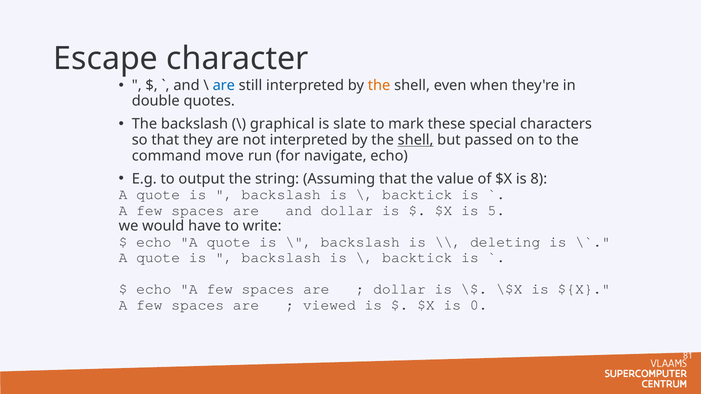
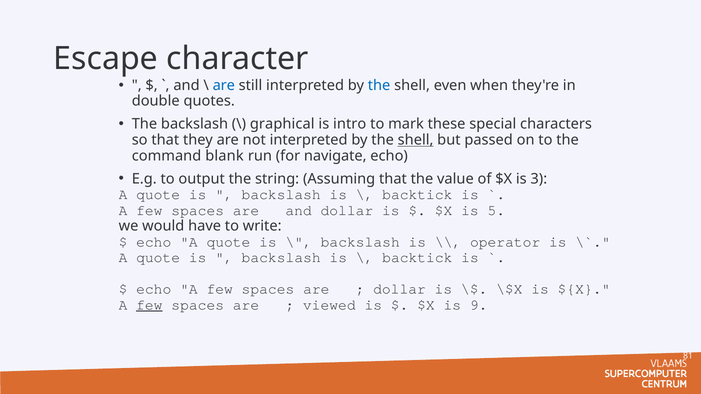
the at (379, 85) colour: orange -> blue
slate: slate -> intro
move: move -> blank
8: 8 -> 3
deleting: deleting -> operator
few at (149, 305) underline: none -> present
0: 0 -> 9
